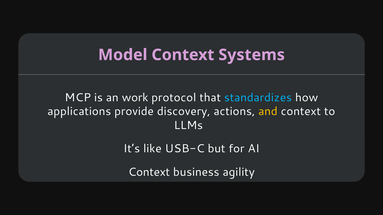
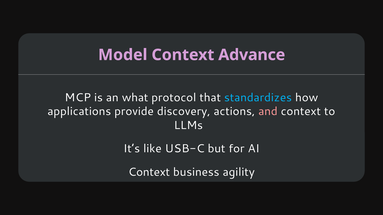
Systems: Systems -> Advance
work: work -> what
and colour: yellow -> pink
